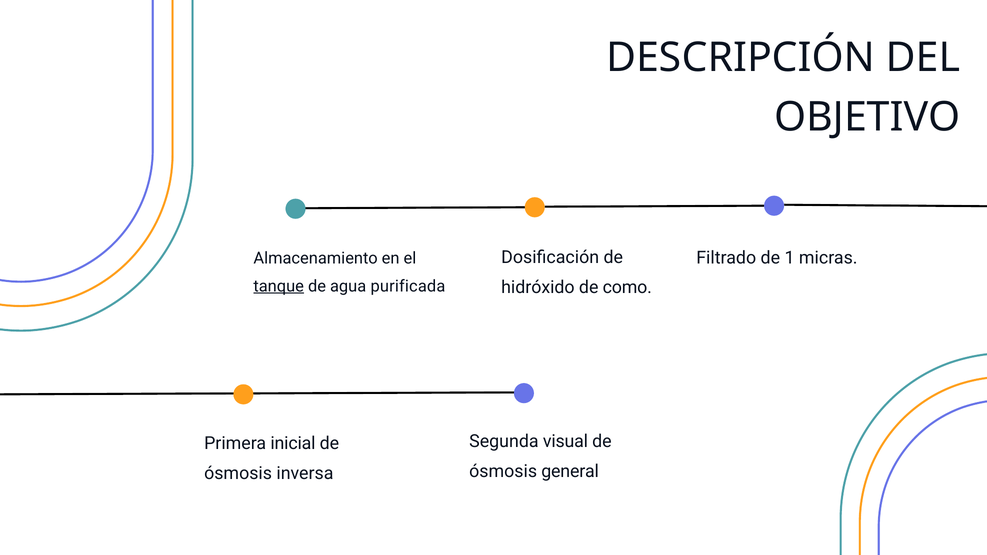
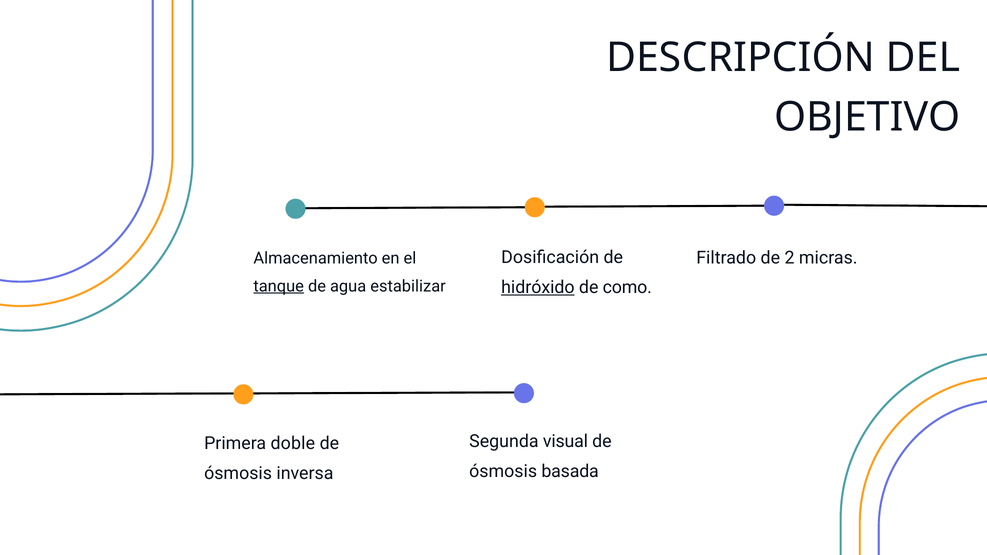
1: 1 -> 2
purificada: purificada -> estabilizar
hidróxido underline: none -> present
inicial: inicial -> doble
general: general -> basada
